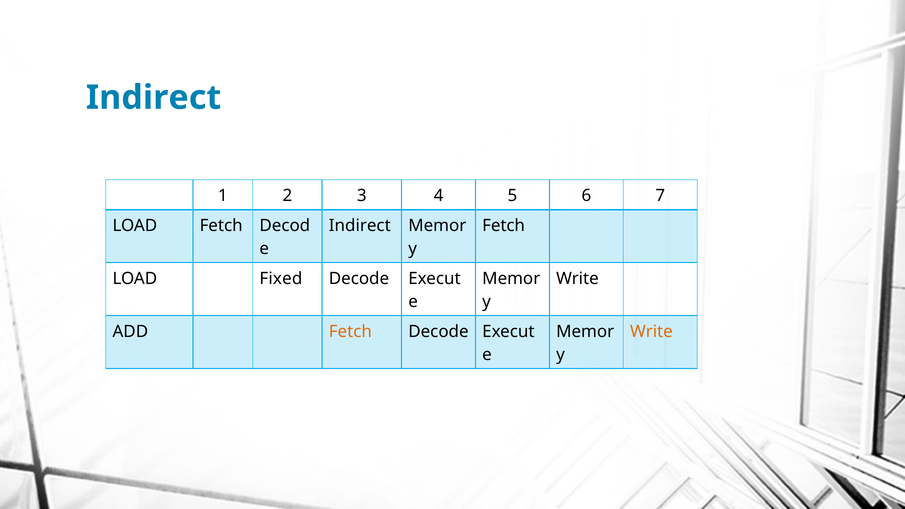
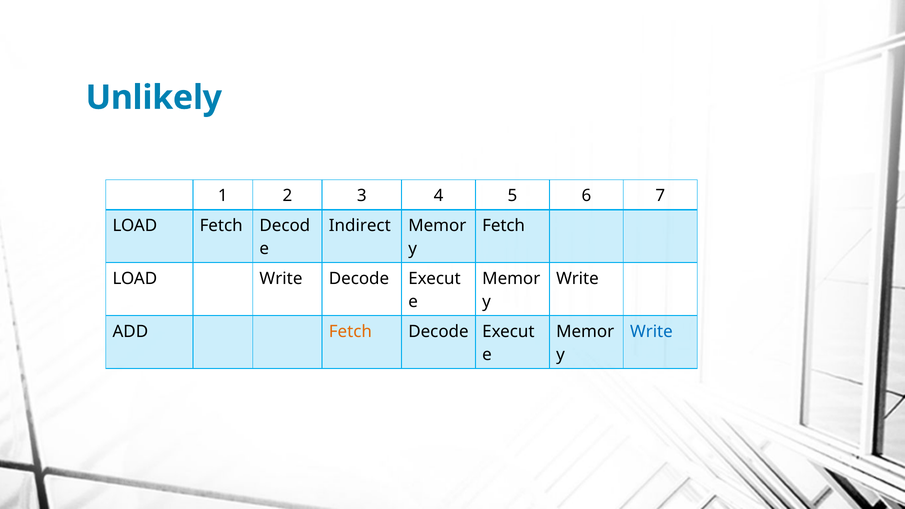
Indirect at (154, 98): Indirect -> Unlikely
LOAD Fixed: Fixed -> Write
Write at (651, 332) colour: orange -> blue
